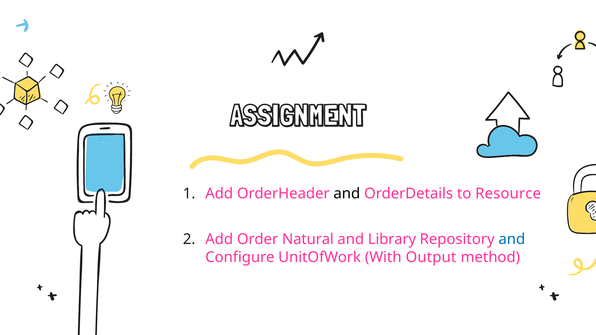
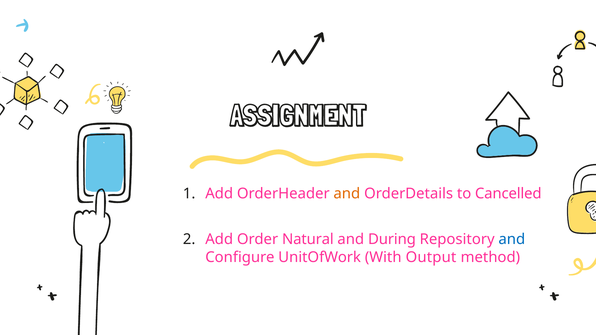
and at (347, 194) colour: black -> orange
Resource: Resource -> Cancelled
Library: Library -> During
